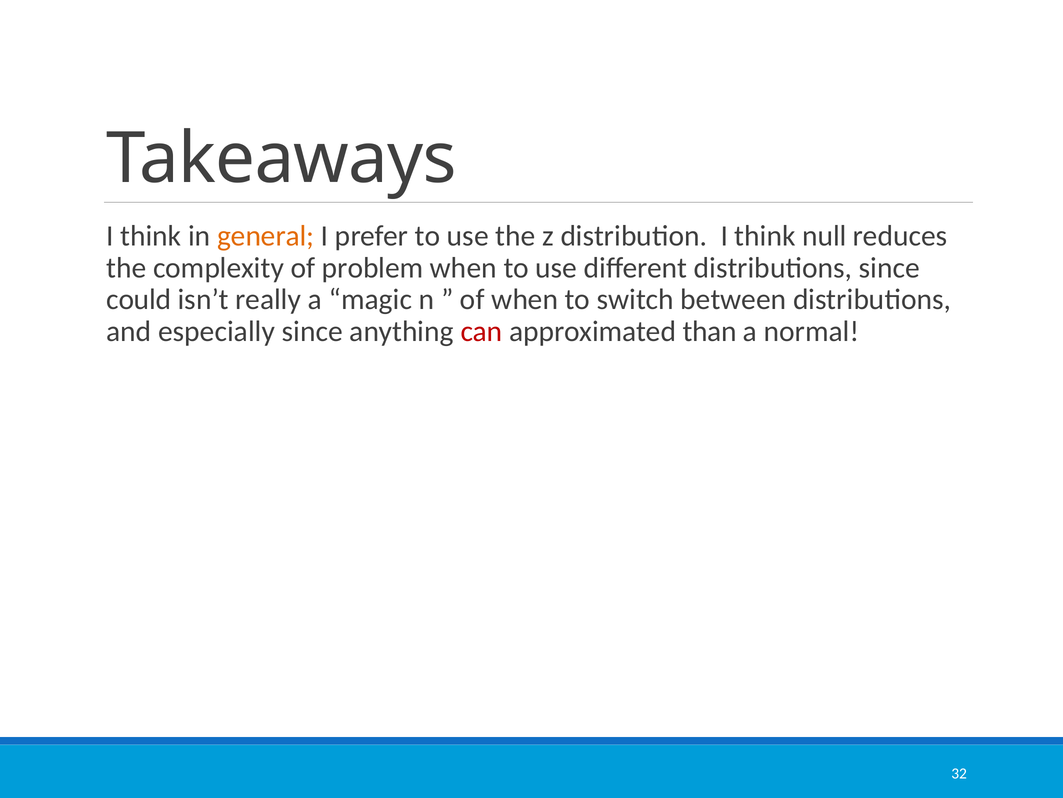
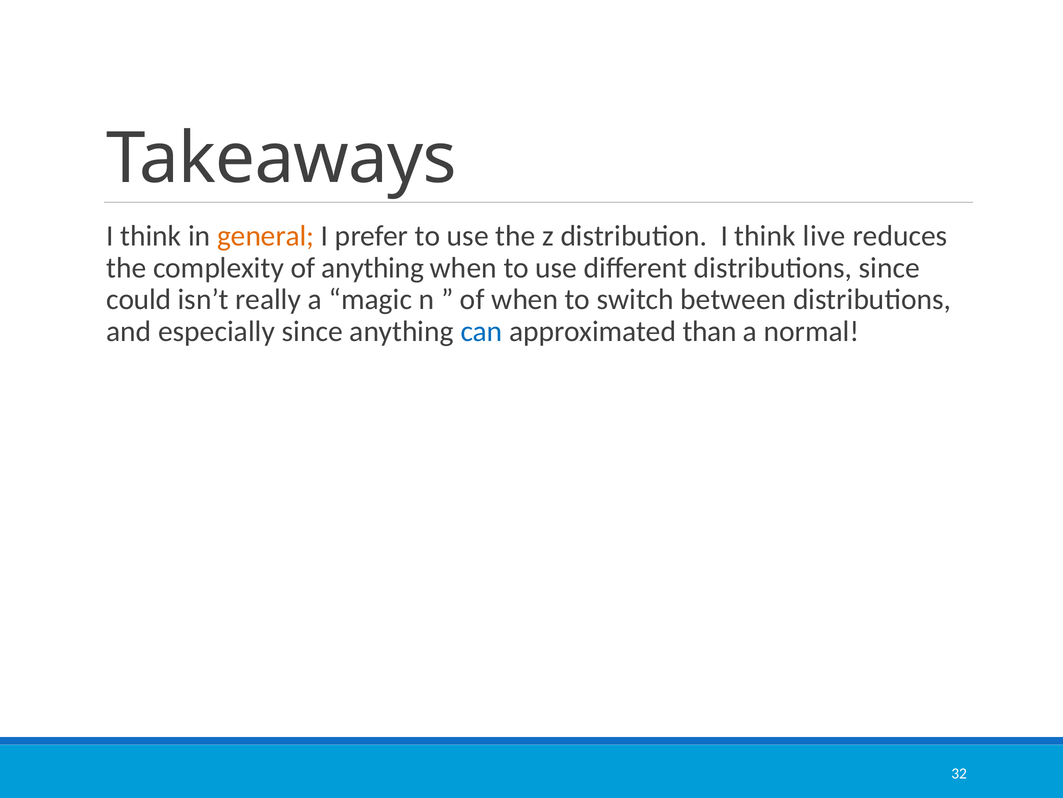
null: null -> live
of problem: problem -> anything
can colour: red -> blue
